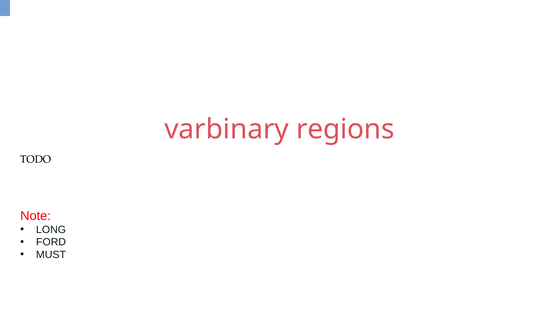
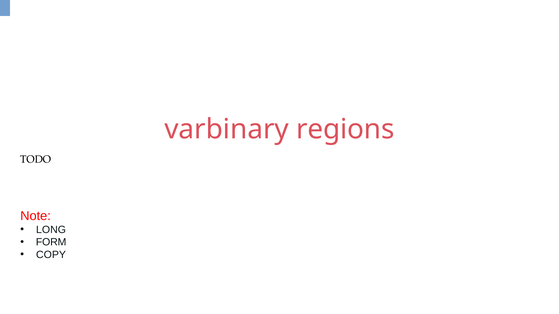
FORD: FORD -> FORM
MUST: MUST -> COPY
